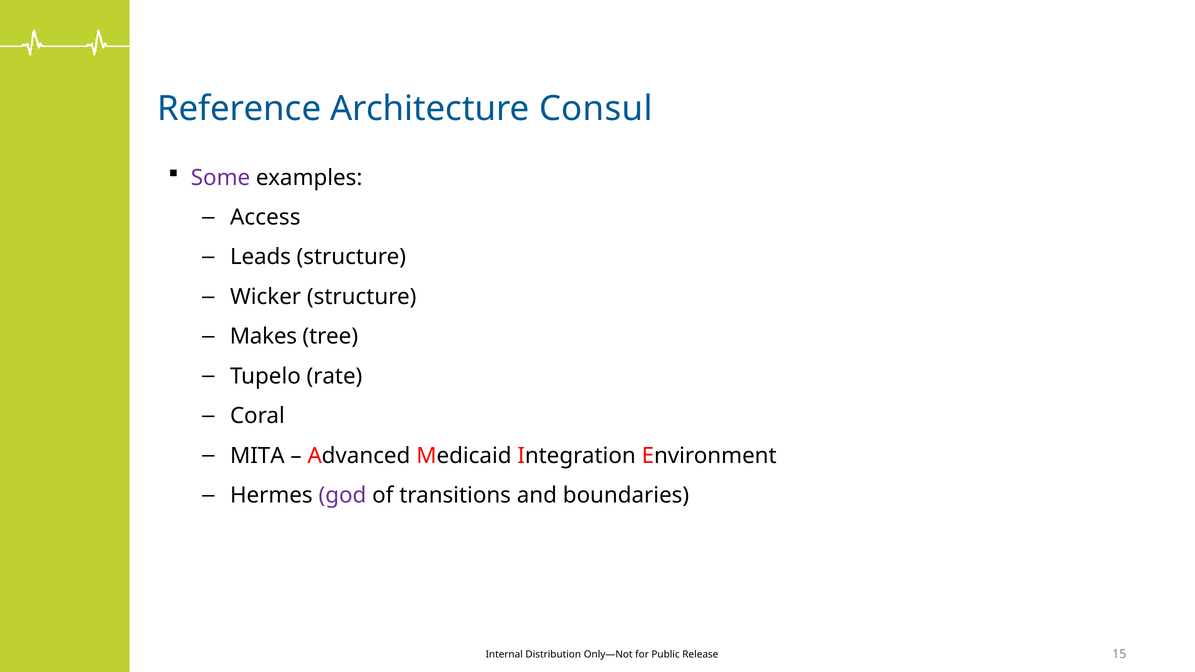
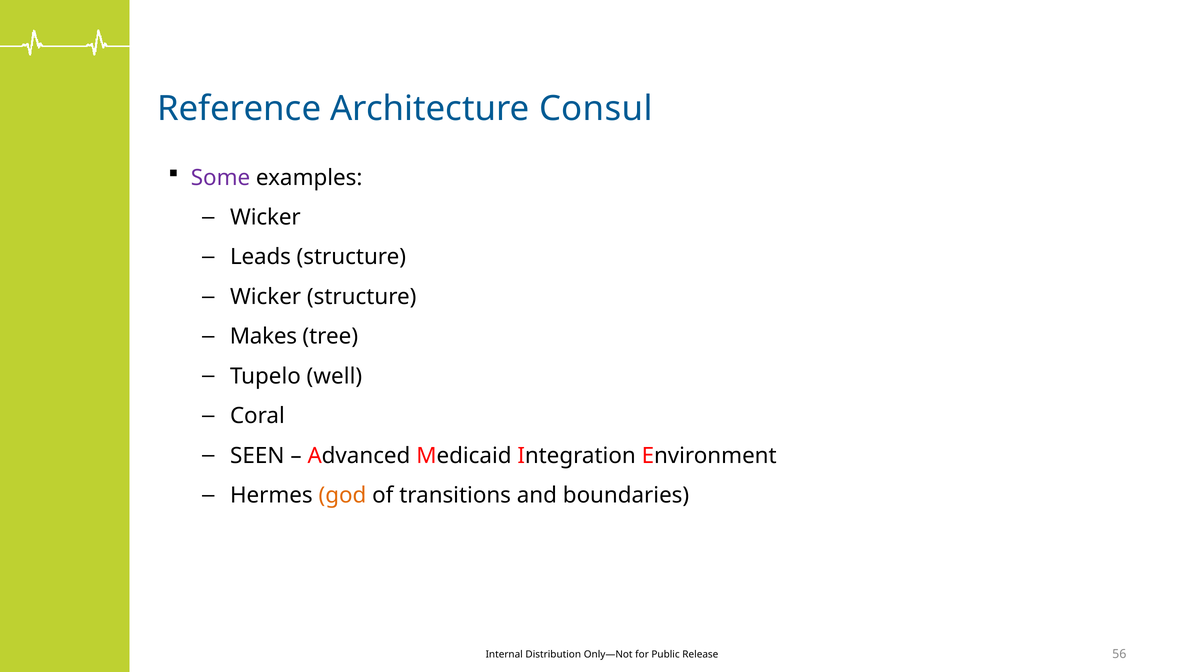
Access at (265, 217): Access -> Wicker
rate: rate -> well
MITA: MITA -> SEEN
god colour: purple -> orange
15: 15 -> 56
